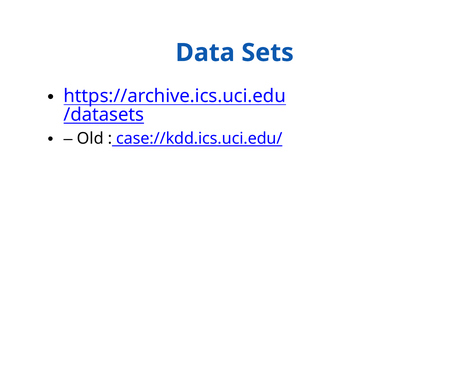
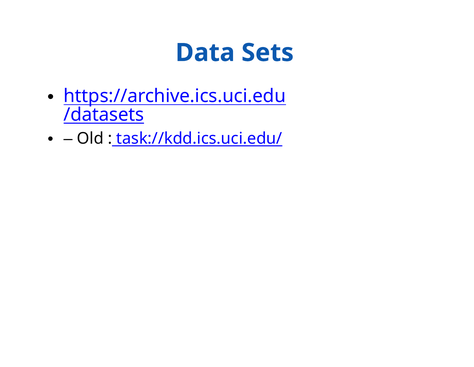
case://kdd.ics.uci.edu/: case://kdd.ics.uci.edu/ -> task://kdd.ics.uci.edu/
